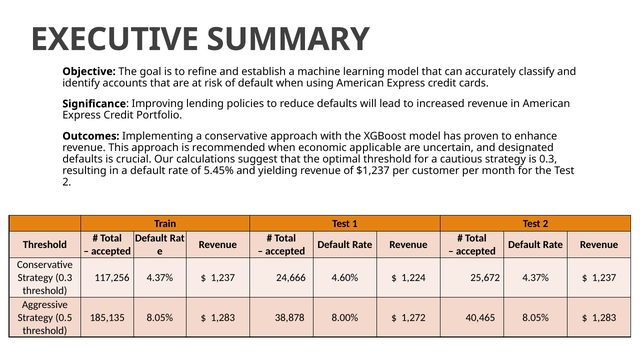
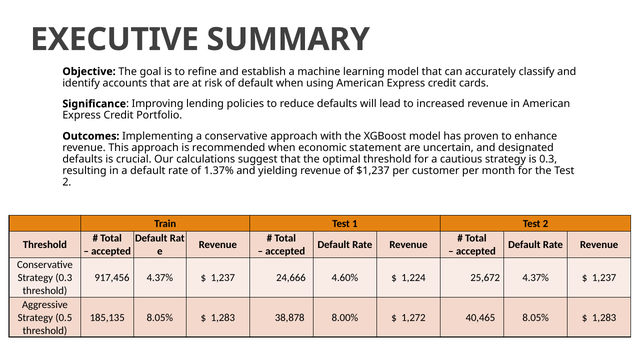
applicable: applicable -> statement
5.45%: 5.45% -> 1.37%
117,256: 117,256 -> 917,456
